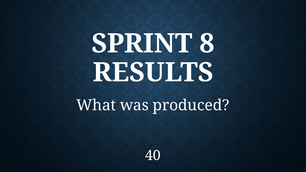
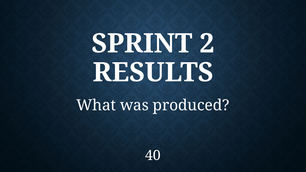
8: 8 -> 2
